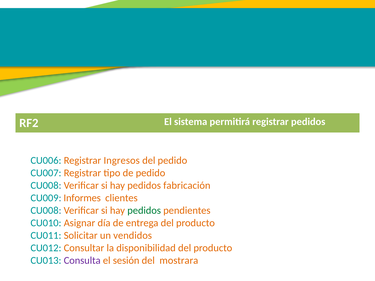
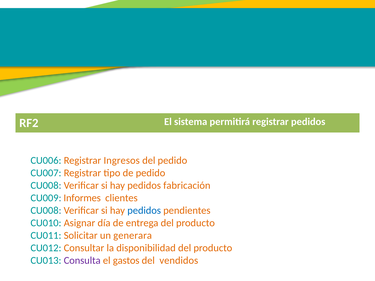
pedidos at (144, 211) colour: green -> blue
vendidos: vendidos -> generara
sesión: sesión -> gastos
mostrara: mostrara -> vendidos
